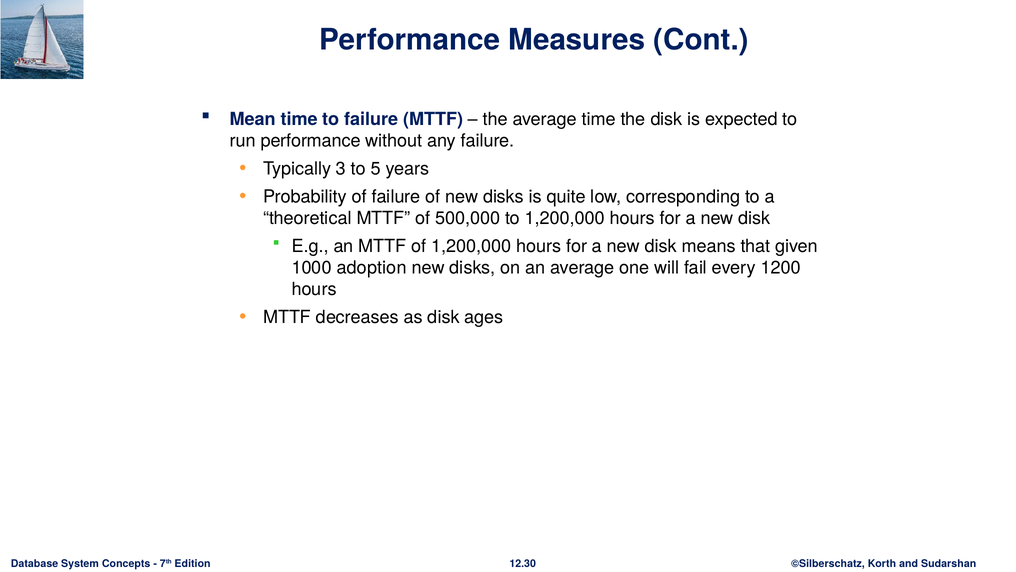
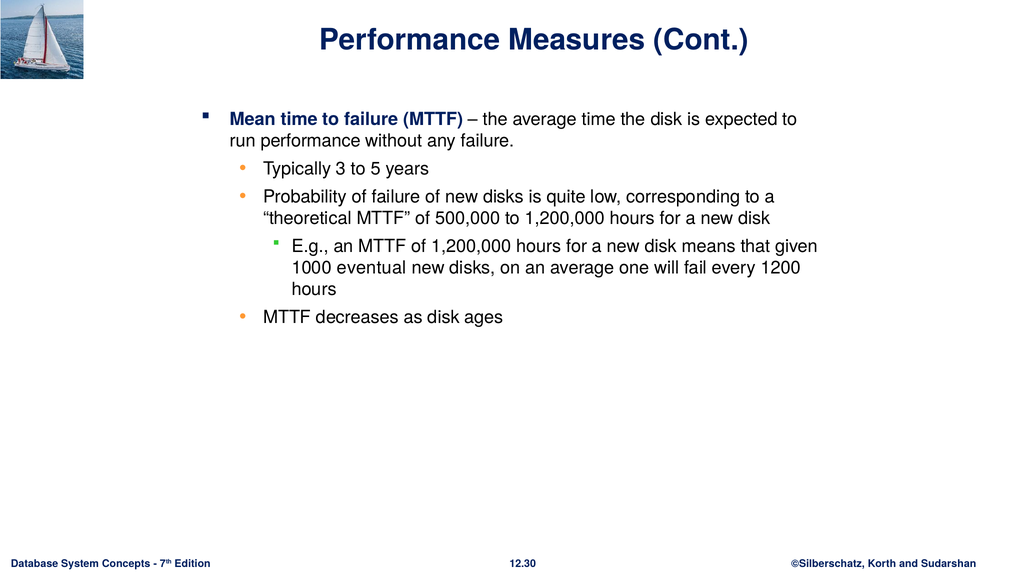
adoption: adoption -> eventual
